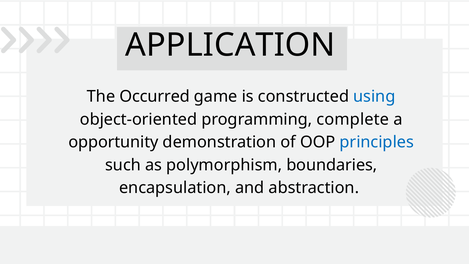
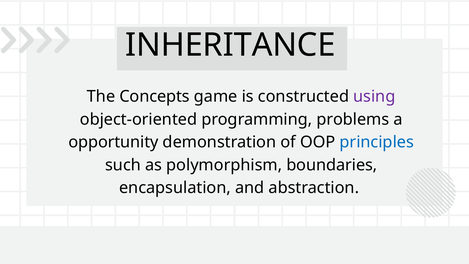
APPLICATION: APPLICATION -> INHERITANCE
Occurred: Occurred -> Concepts
using colour: blue -> purple
complete: complete -> problems
